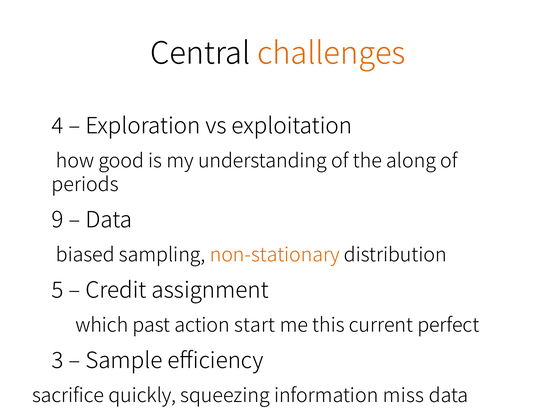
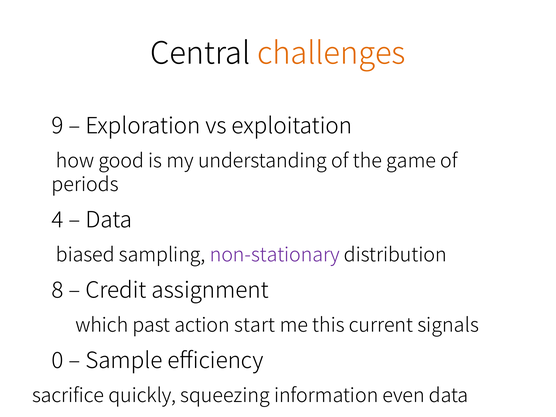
4: 4 -> 9
along: along -> game
9: 9 -> 4
non-stationary colour: orange -> purple
5: 5 -> 8
perfect: perfect -> signals
3: 3 -> 0
miss: miss -> even
